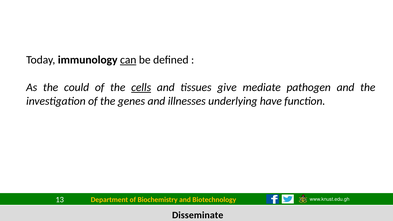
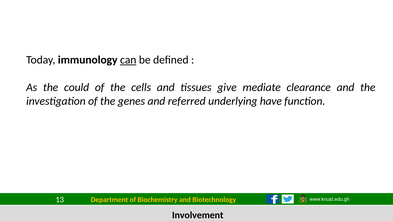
cells underline: present -> none
pathogen: pathogen -> clearance
illnesses: illnesses -> referred
Disseminate: Disseminate -> Involvement
